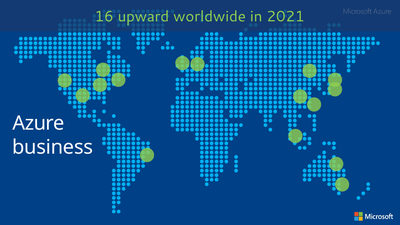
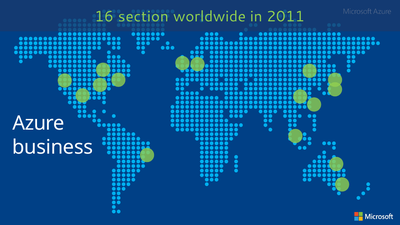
upward: upward -> section
2021: 2021 -> 2011
